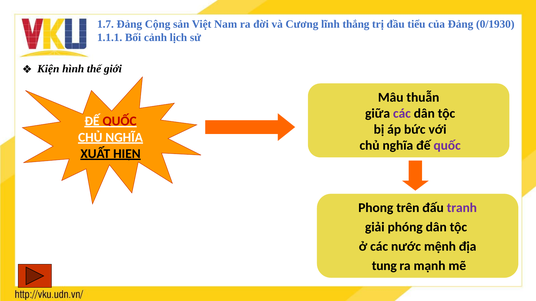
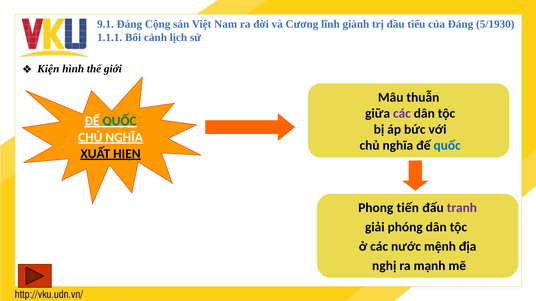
1.7: 1.7 -> 9.1
thắng: thắng -> giành
0/1930: 0/1930 -> 5/1930
QUỐC at (120, 121) colour: red -> green
quốc at (447, 146) colour: purple -> blue
trên: trên -> tiến
tung: tung -> nghị
